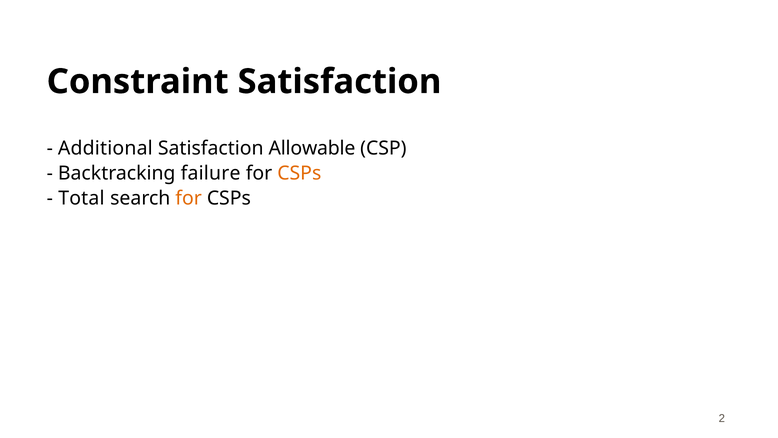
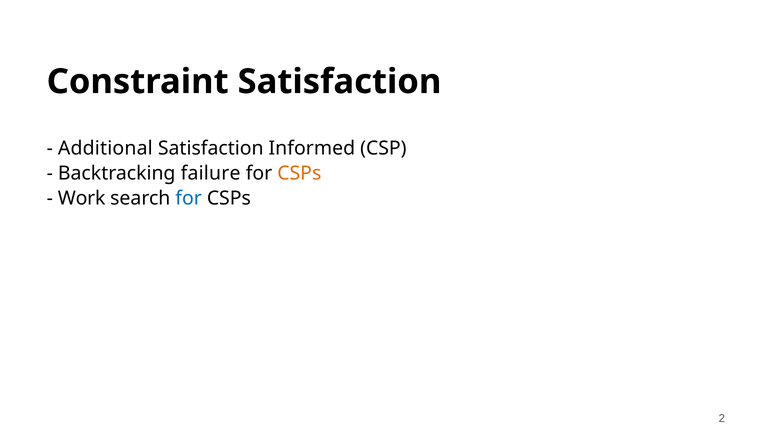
Allowable: Allowable -> Informed
Total: Total -> Work
for at (189, 198) colour: orange -> blue
